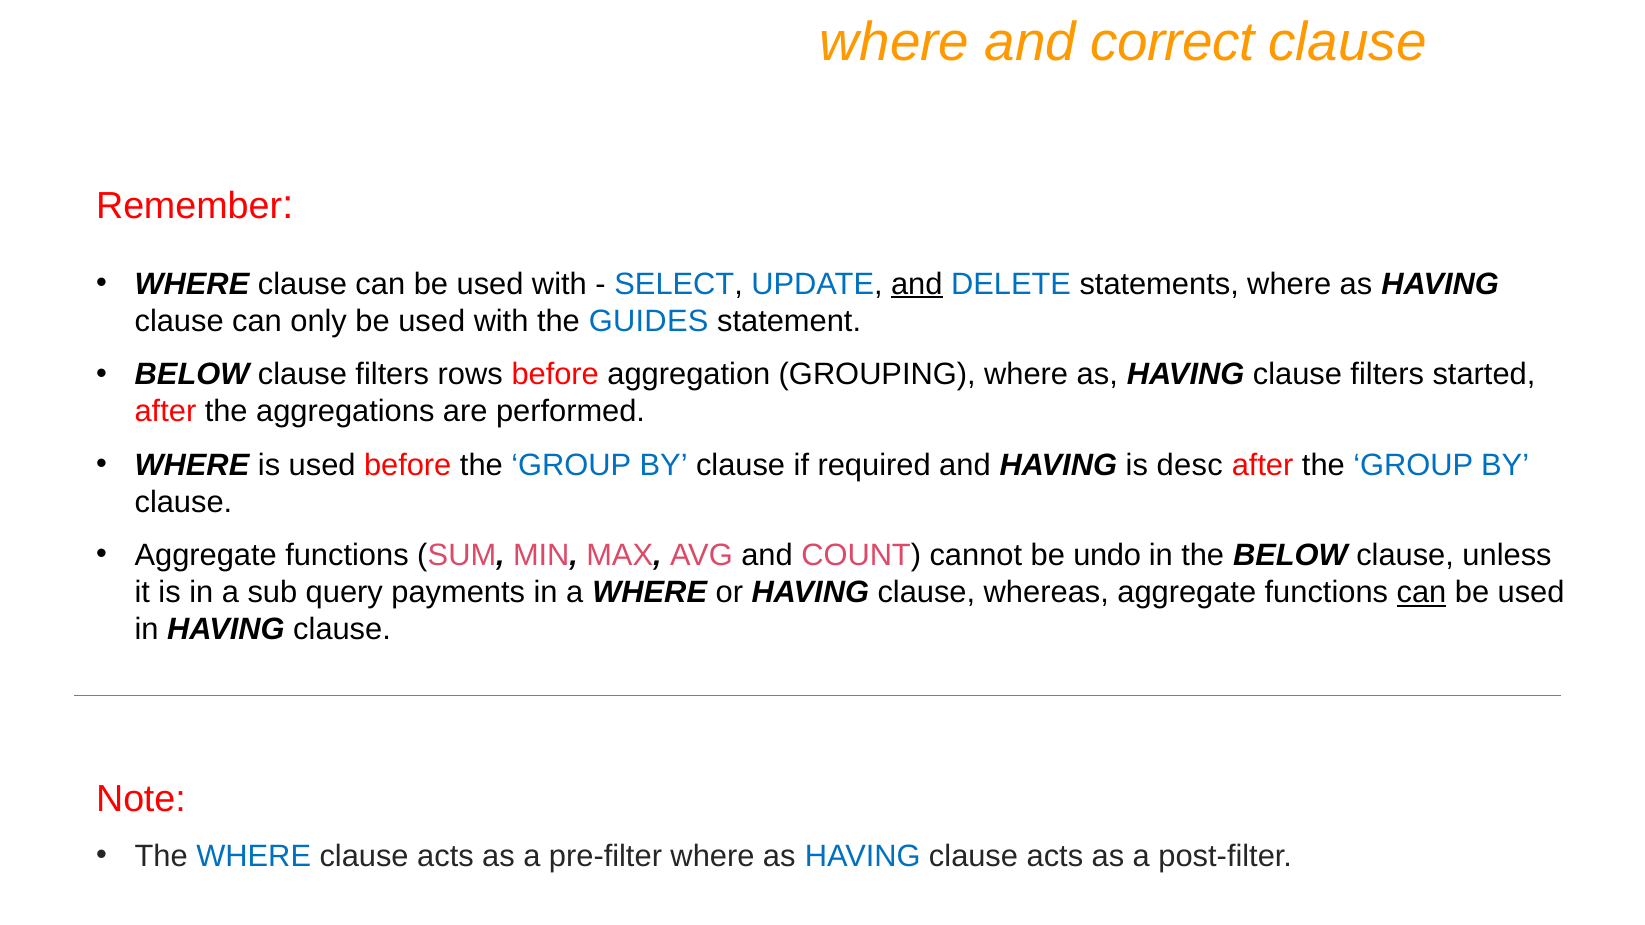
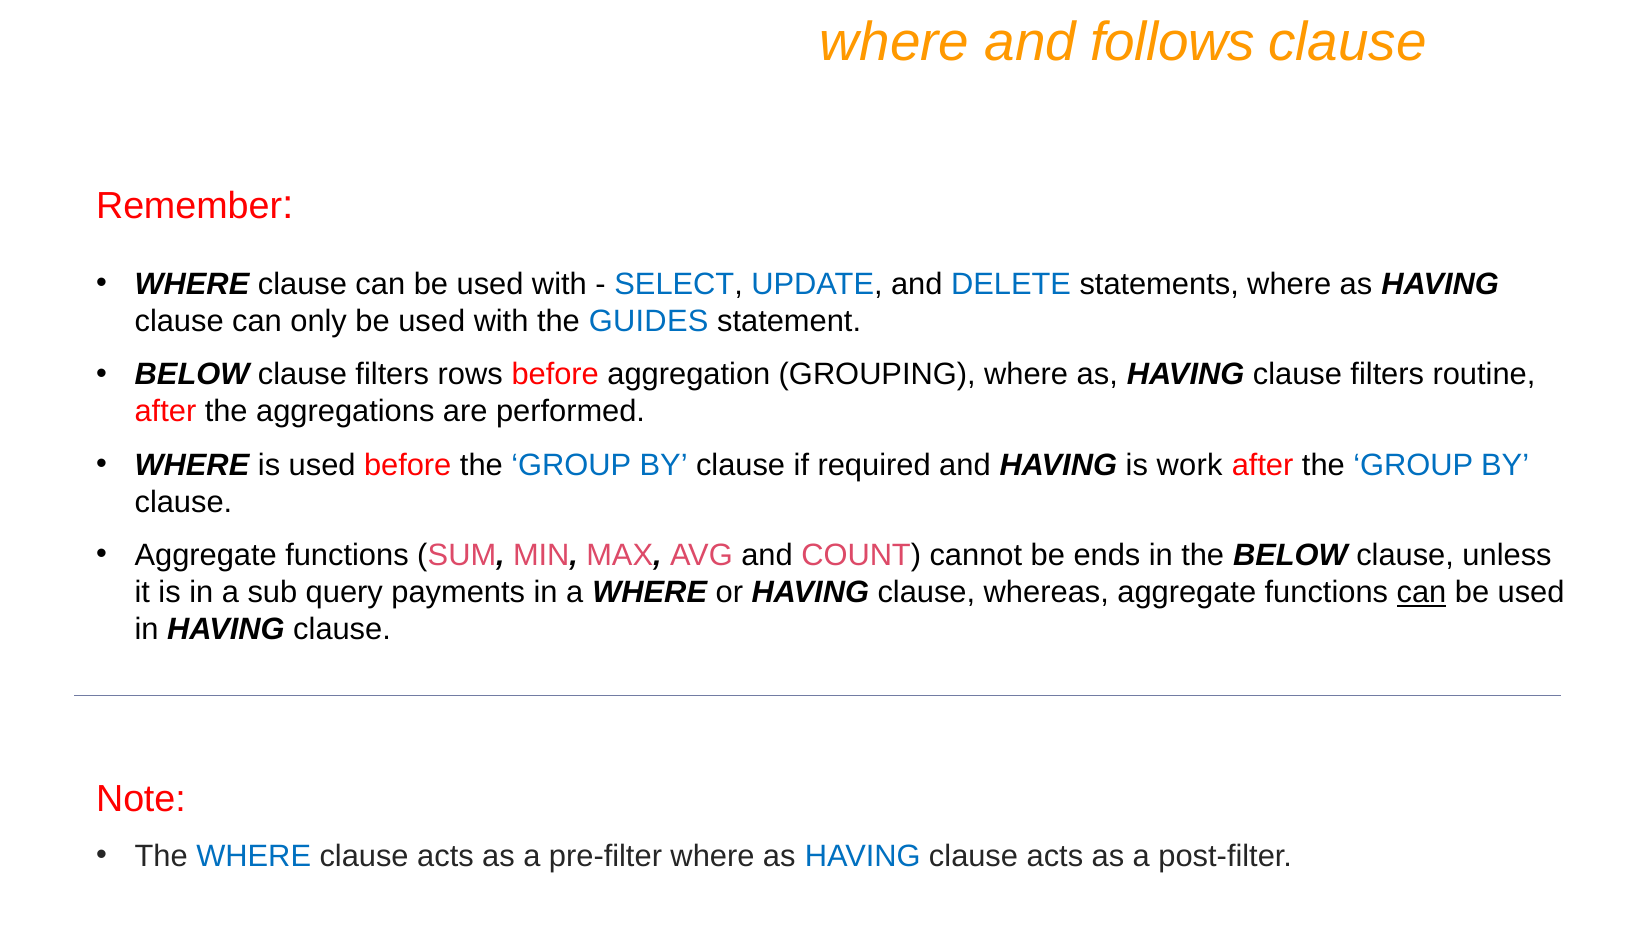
correct: correct -> follows
and at (917, 284) underline: present -> none
started: started -> routine
desc: desc -> work
undo: undo -> ends
